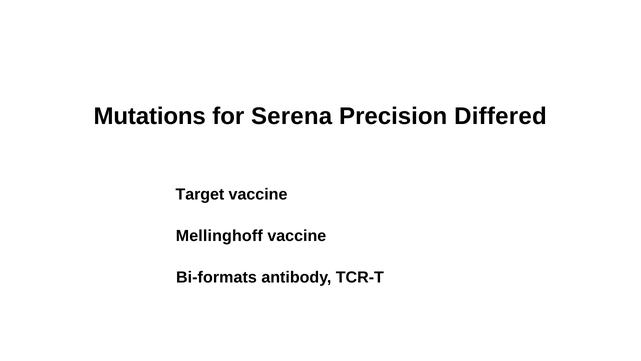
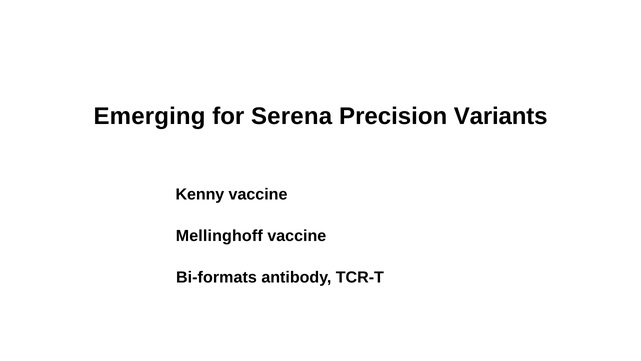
Mutations: Mutations -> Emerging
Differed: Differed -> Variants
Target: Target -> Kenny
